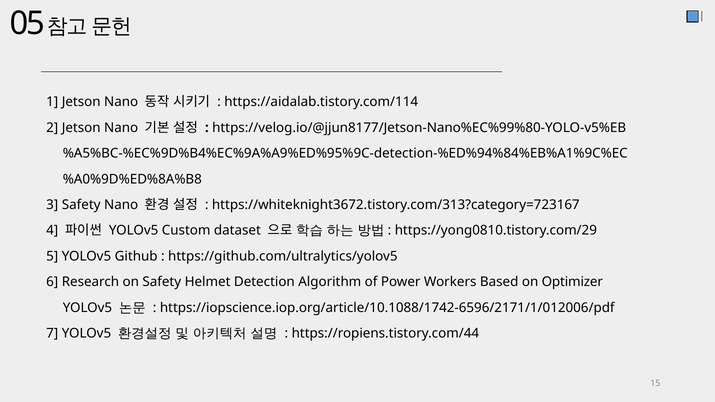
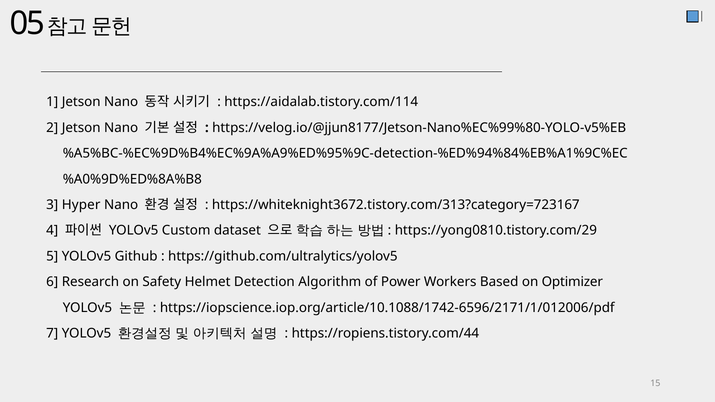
3 Safety: Safety -> Hyper
